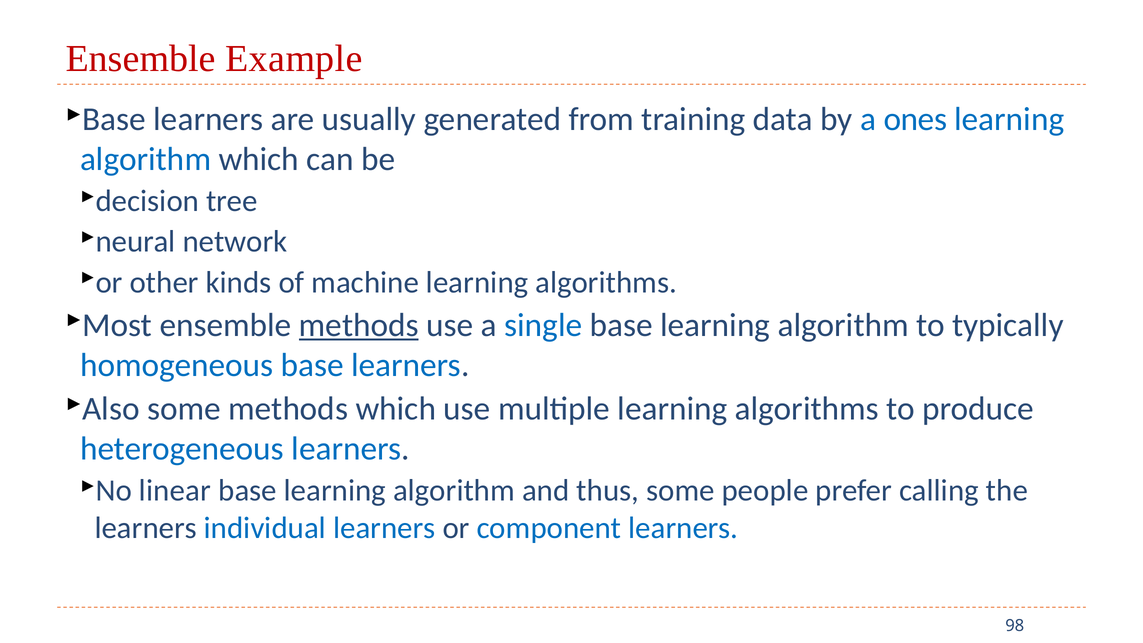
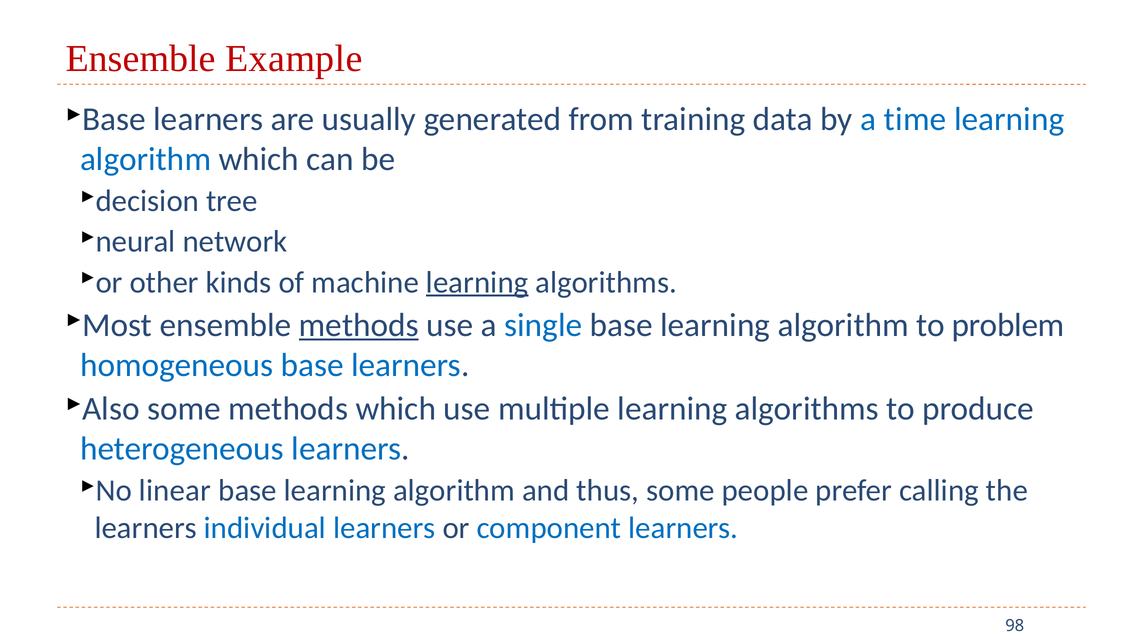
ones: ones -> time
learning at (477, 282) underline: none -> present
typically: typically -> problem
